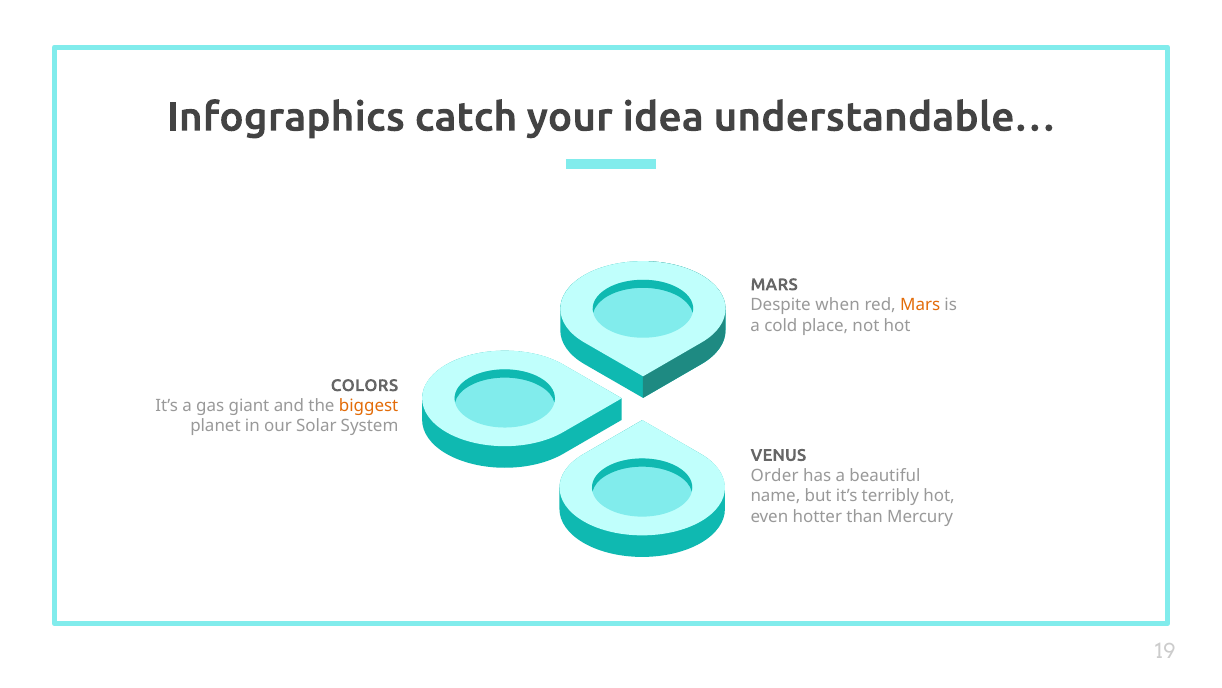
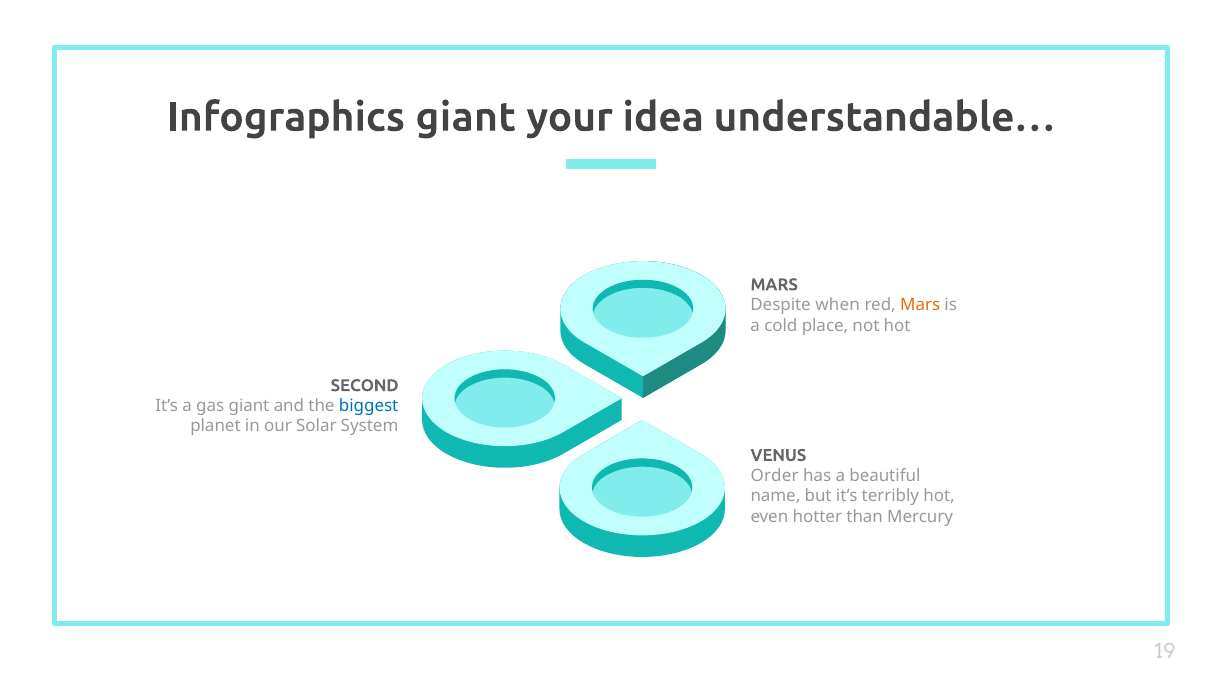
Infographics catch: catch -> giant
COLORS: COLORS -> SECOND
biggest colour: orange -> blue
